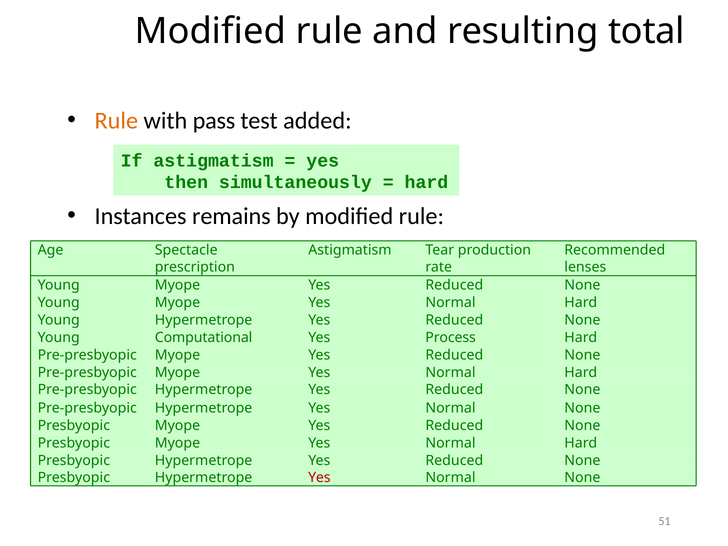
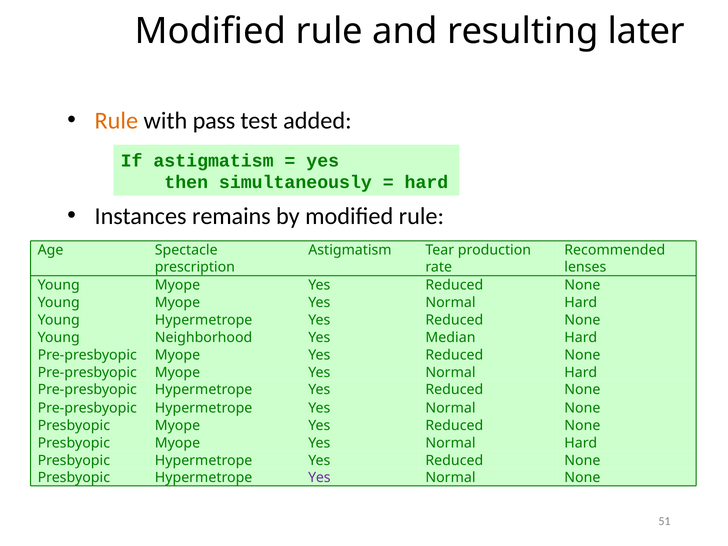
total: total -> later
Computational: Computational -> Neighborhood
Process: Process -> Median
Yes at (319, 478) colour: red -> purple
